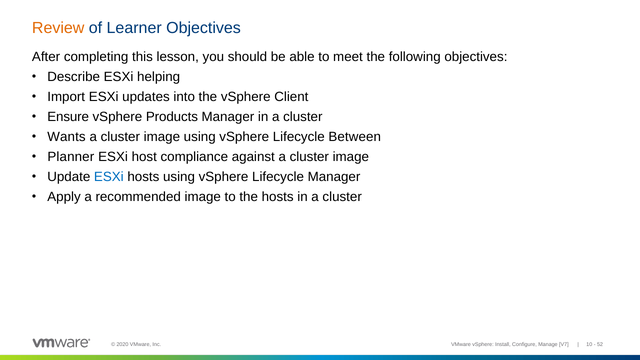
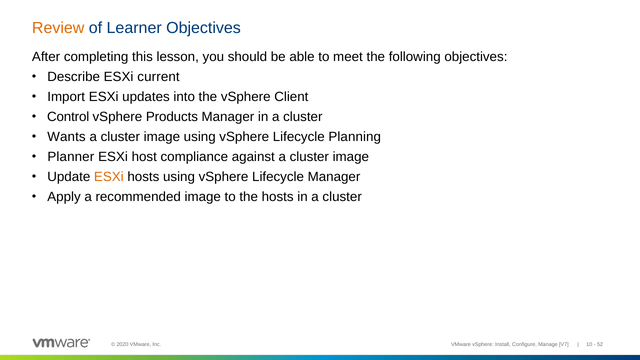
helping: helping -> current
Ensure: Ensure -> Control
Between: Between -> Planning
ESXi at (109, 177) colour: blue -> orange
